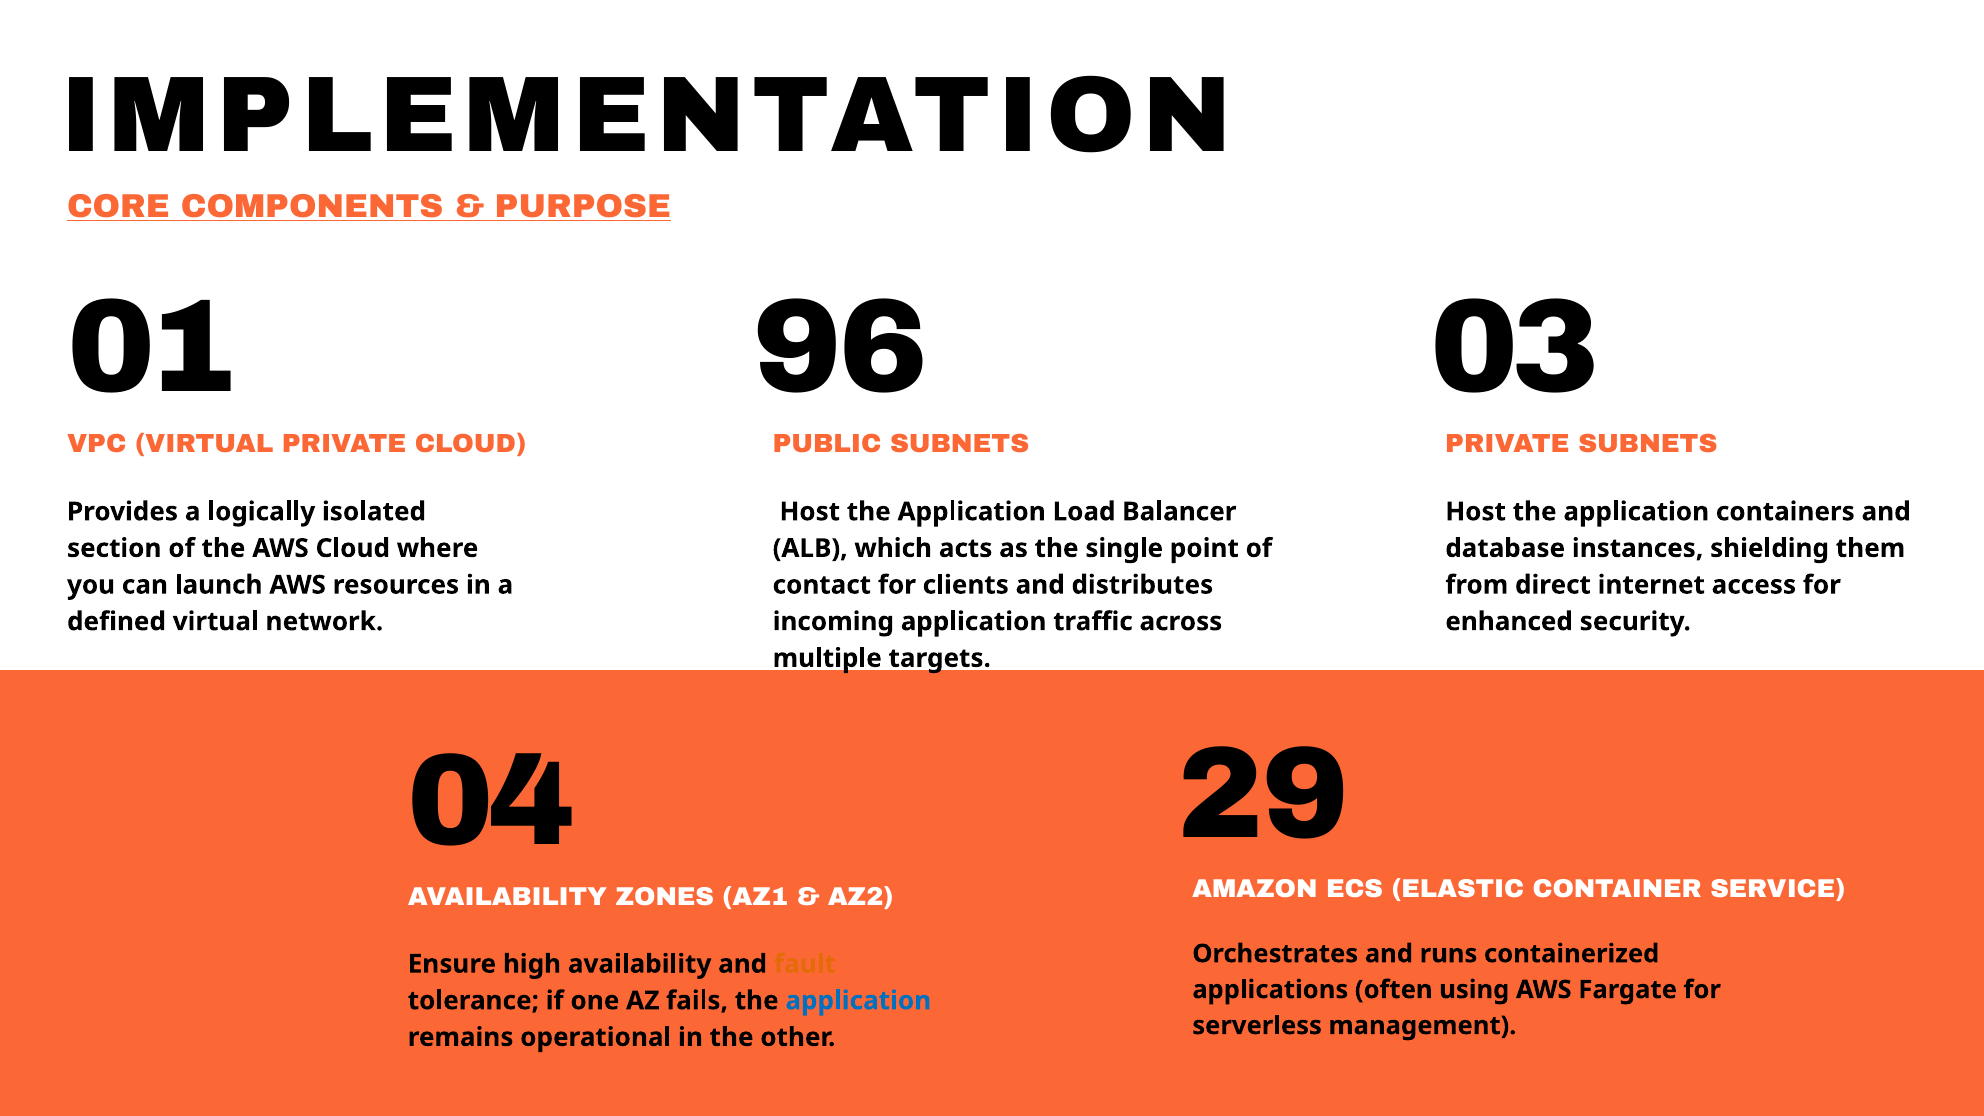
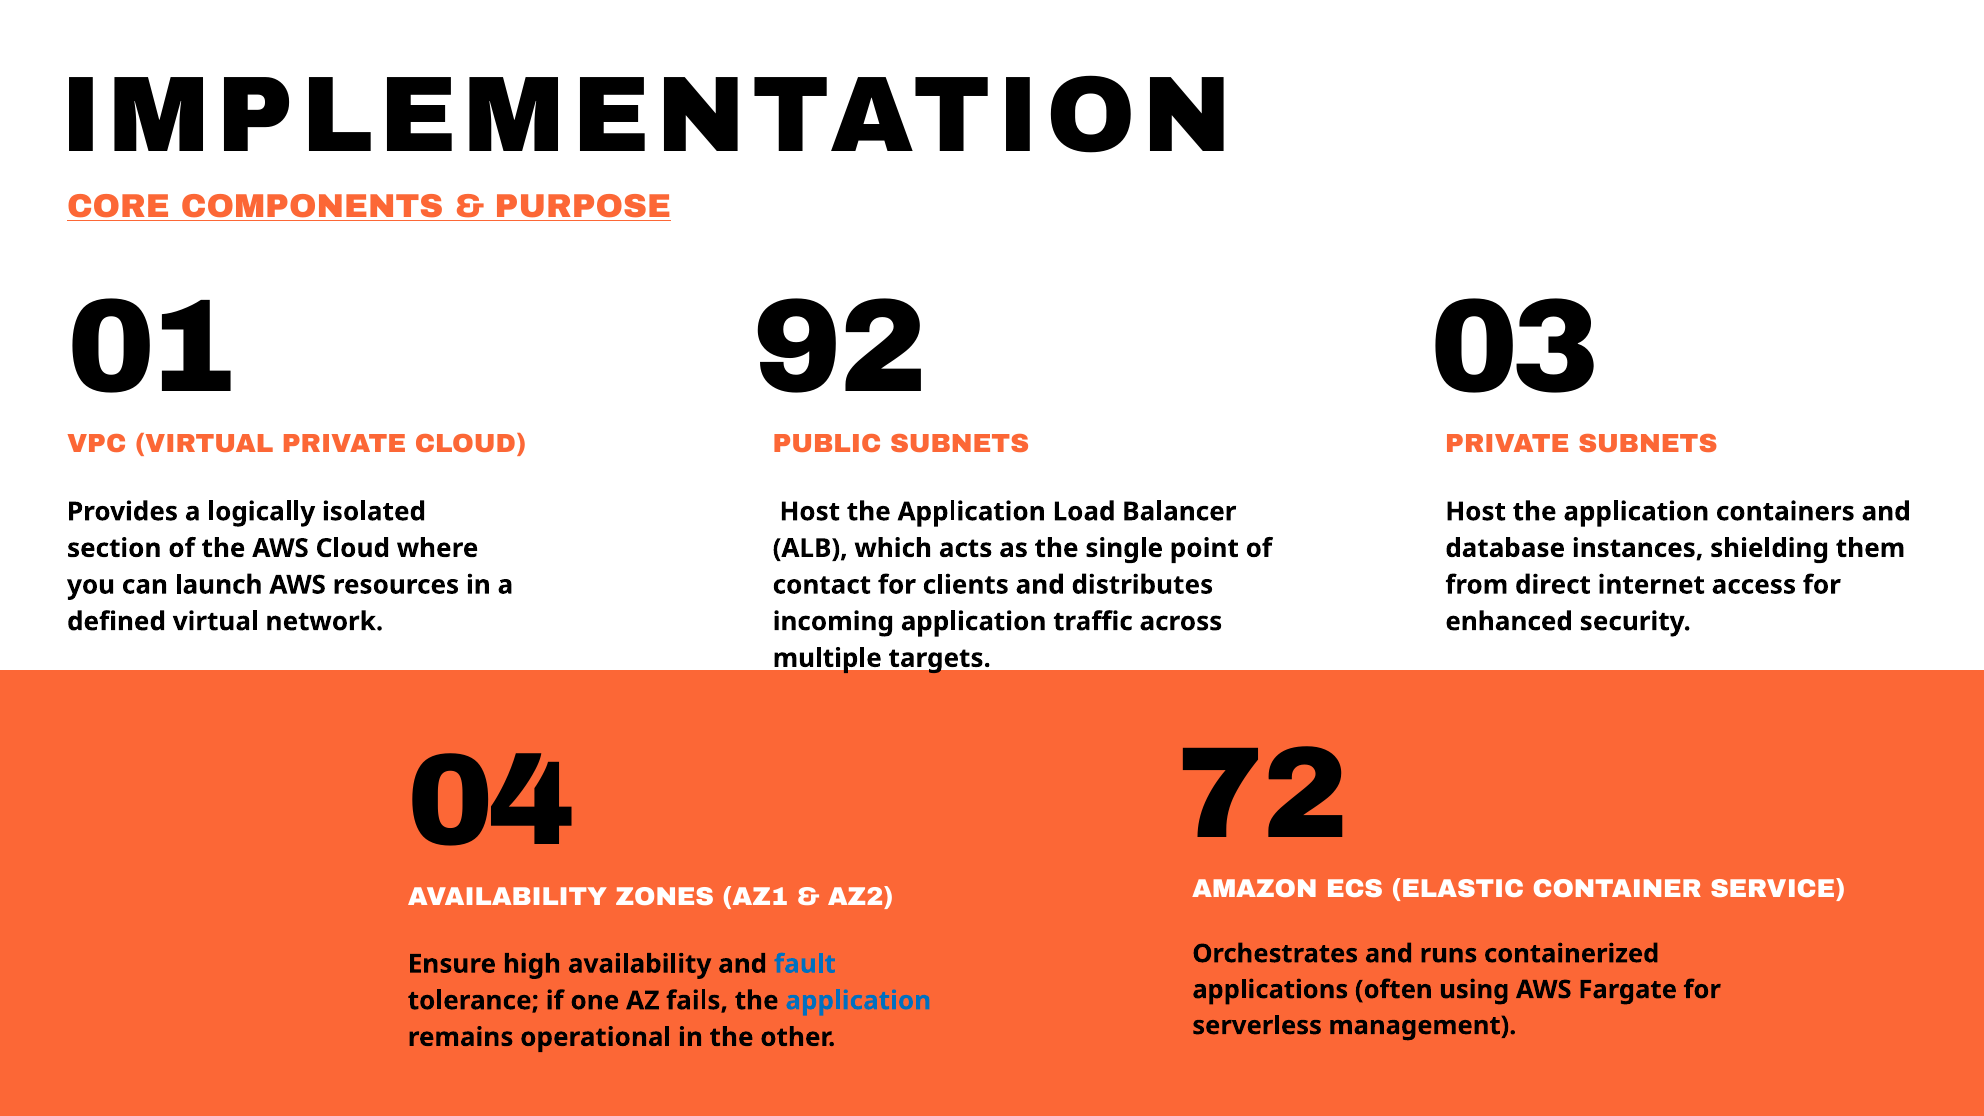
96: 96 -> 92
29: 29 -> 72
fault colour: orange -> blue
